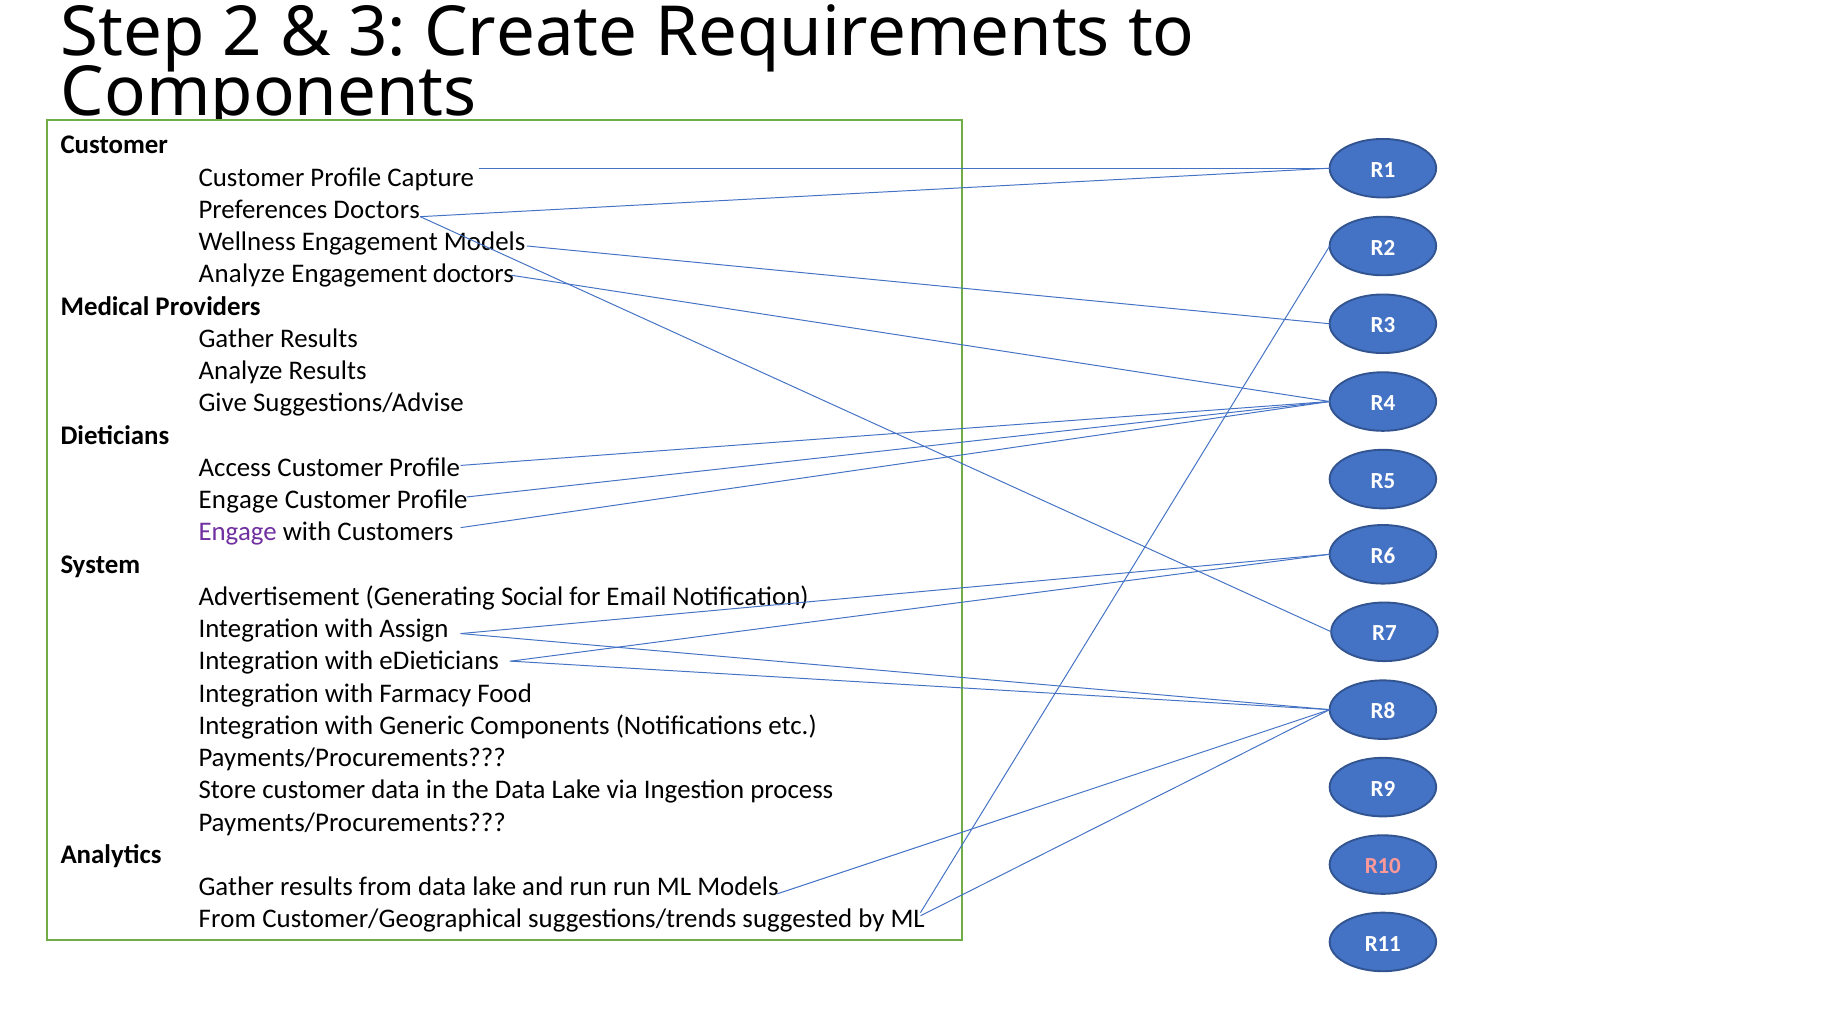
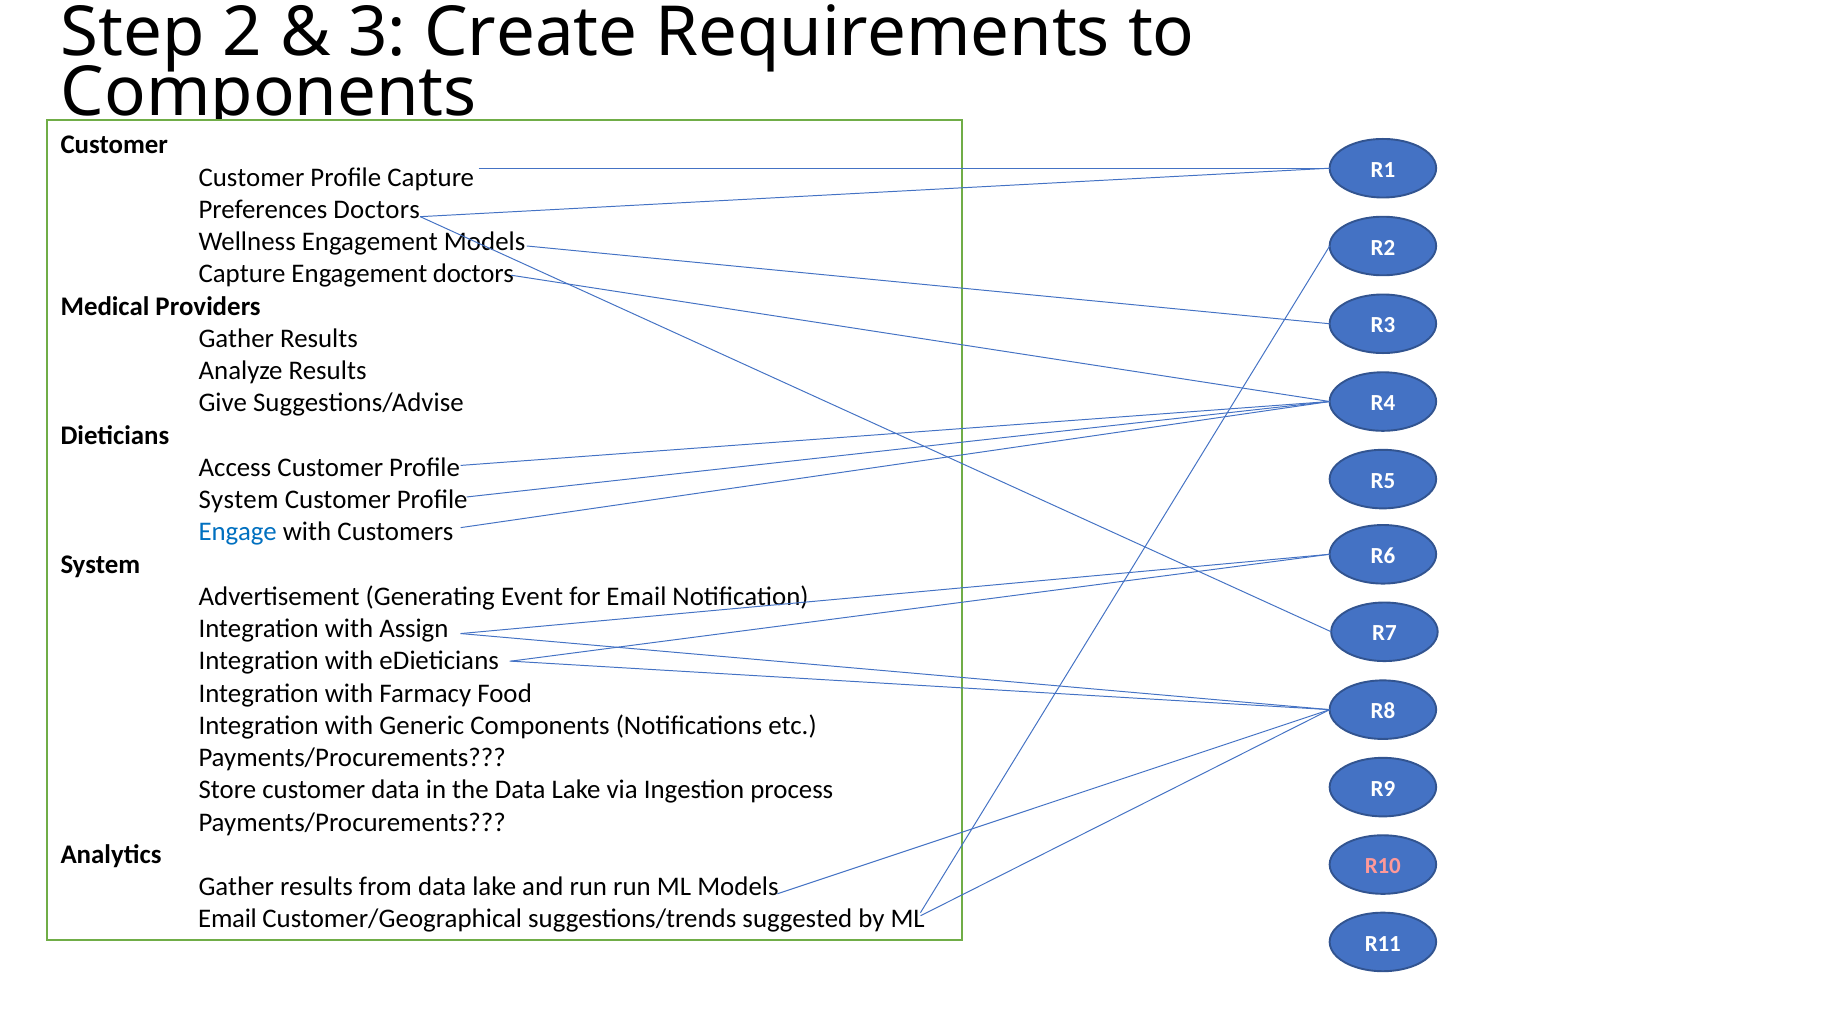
Analyze at (242, 274): Analyze -> Capture
Engage at (239, 500): Engage -> System
Engage at (238, 532) colour: purple -> blue
Social: Social -> Event
From at (227, 919): From -> Email
